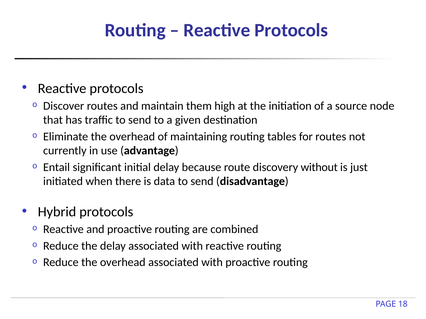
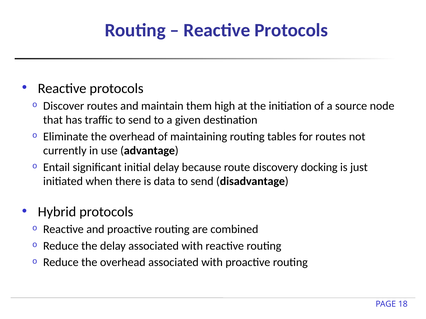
without: without -> docking
